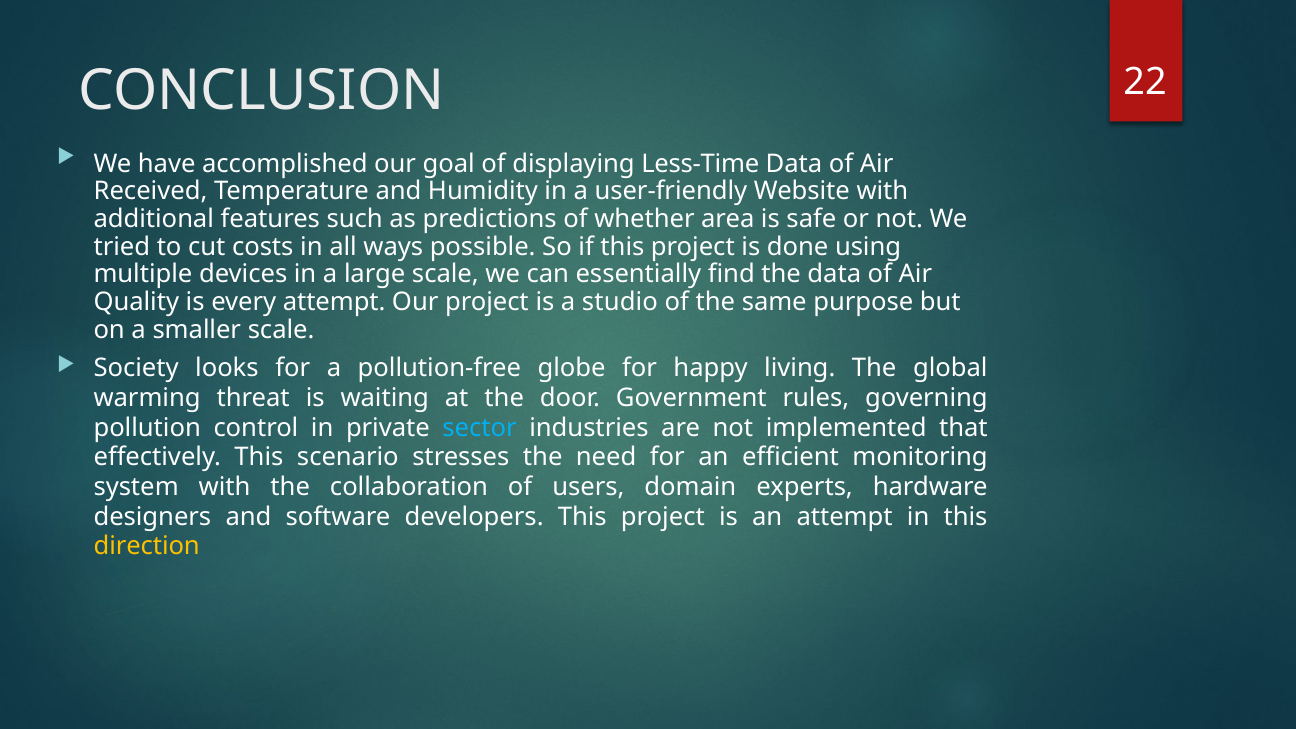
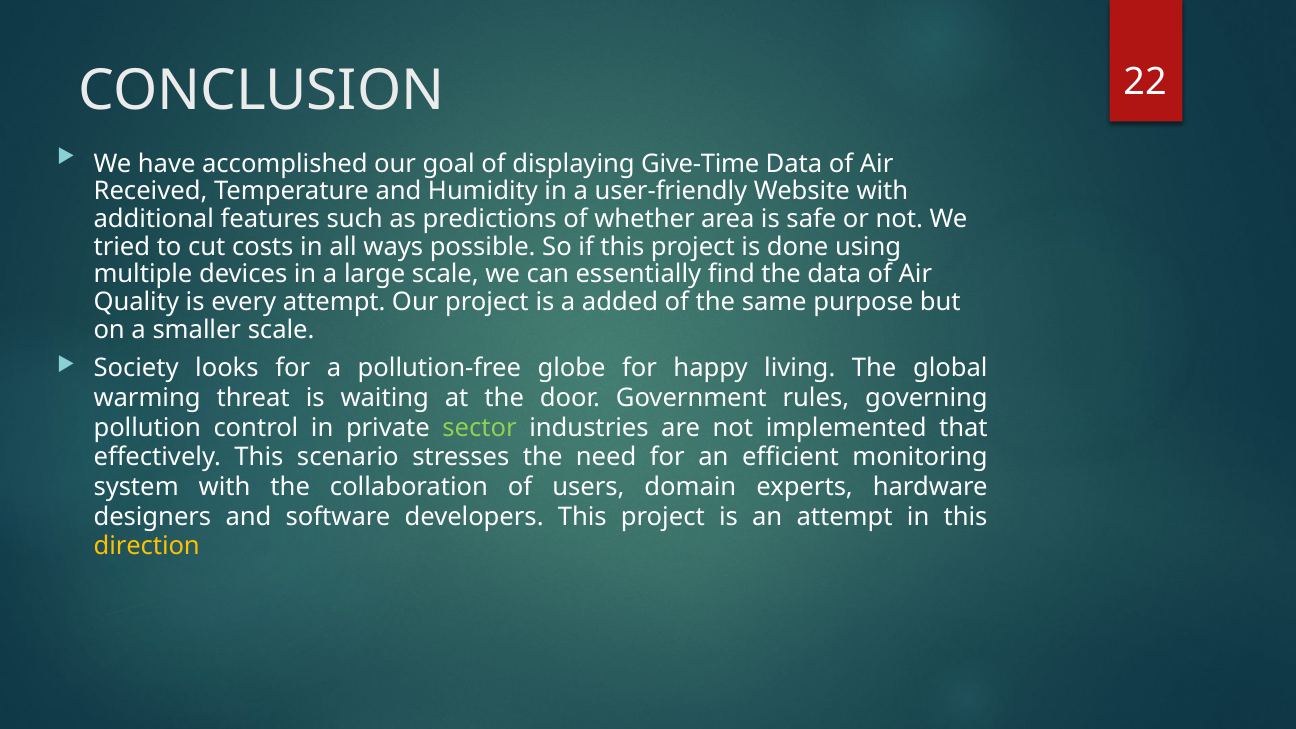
Less-Time: Less-Time -> Give-Time
studio: studio -> added
sector colour: light blue -> light green
